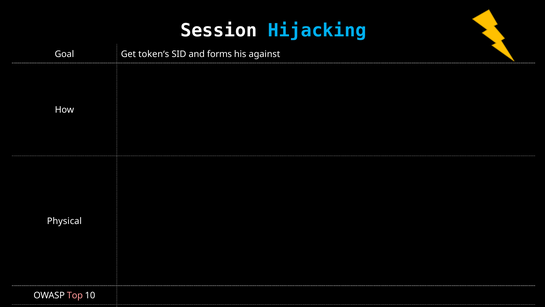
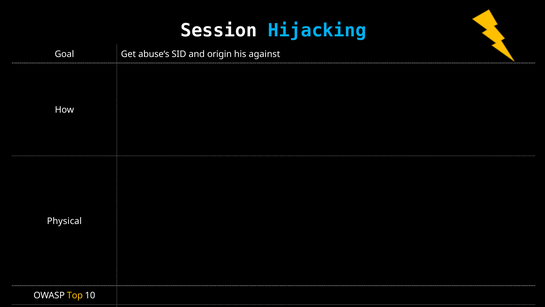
token‘s: token‘s -> abuse‘s
forms: forms -> origin
Top colour: pink -> yellow
